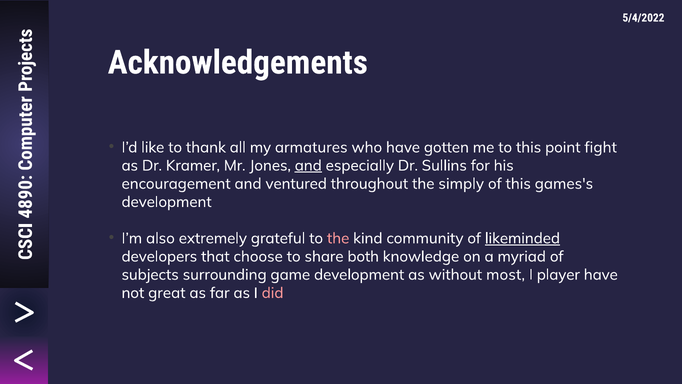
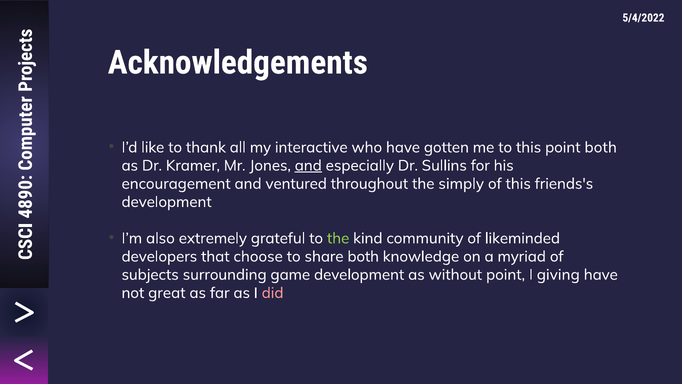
armatures: armatures -> interactive
point fight: fight -> both
games's: games's -> friends's
the at (338, 238) colour: pink -> light green
likeminded underline: present -> none
without most: most -> point
player: player -> giving
